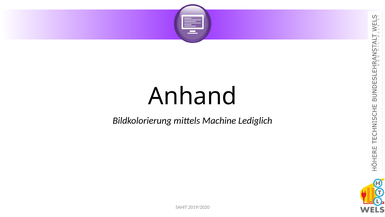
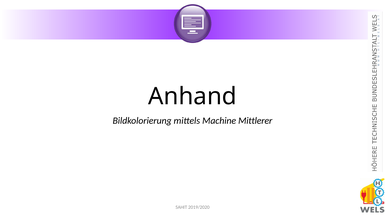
Lediglich: Lediglich -> Mittlerer
